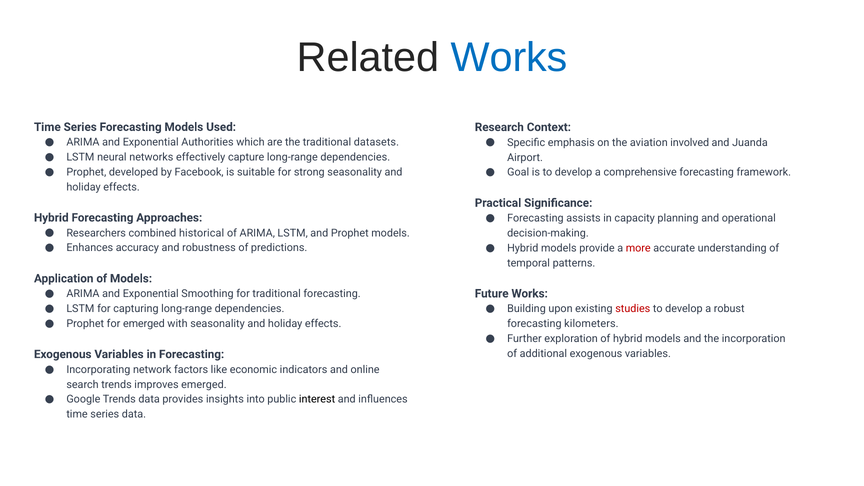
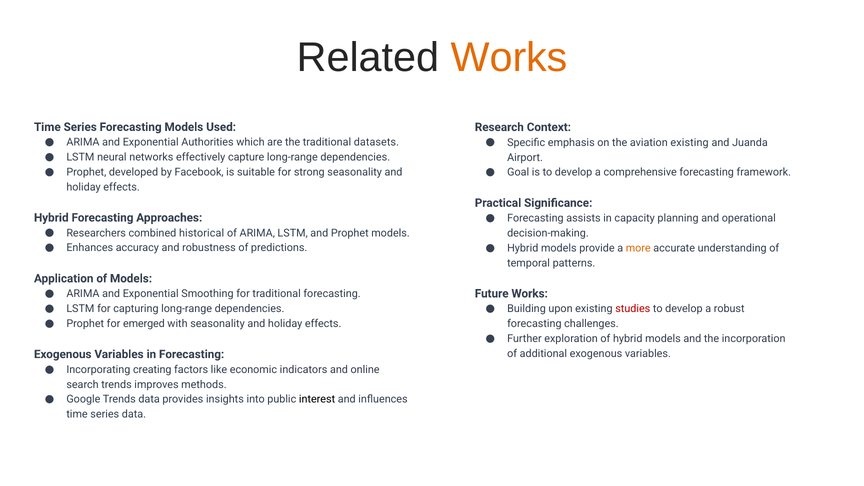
Works at (509, 58) colour: blue -> orange
aviation involved: involved -> existing
more colour: red -> orange
kilometers: kilometers -> challenges
network: network -> creating
improves emerged: emerged -> methods
